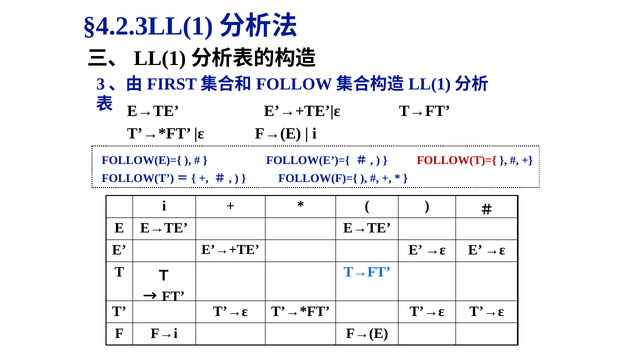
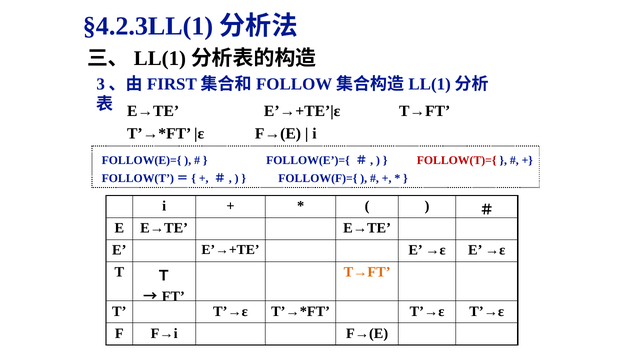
T→FT at (367, 272) colour: blue -> orange
